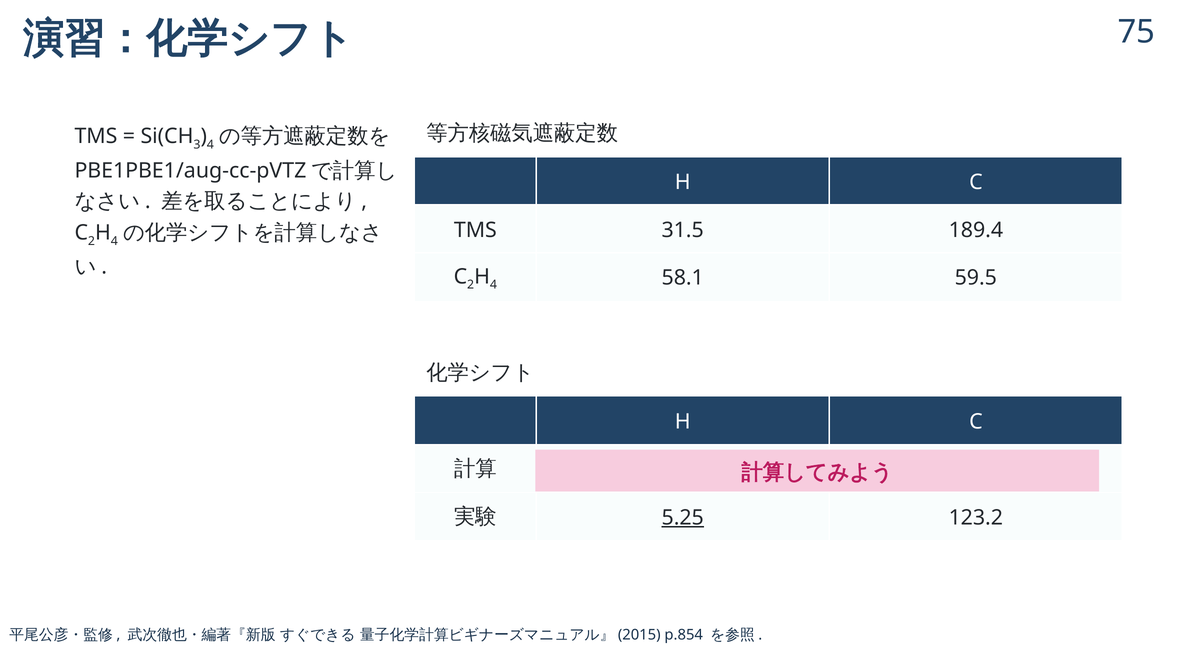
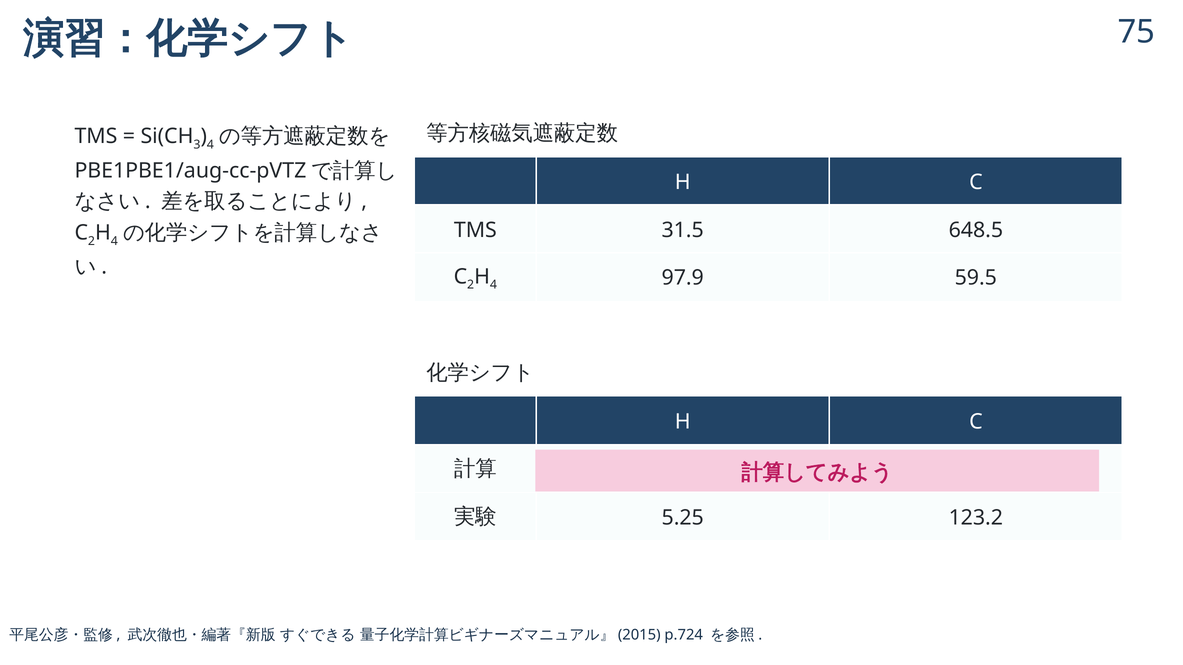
189.4: 189.4 -> 648.5
58.1: 58.1 -> 97.9
5.25 underline: present -> none
p.854: p.854 -> p.724
